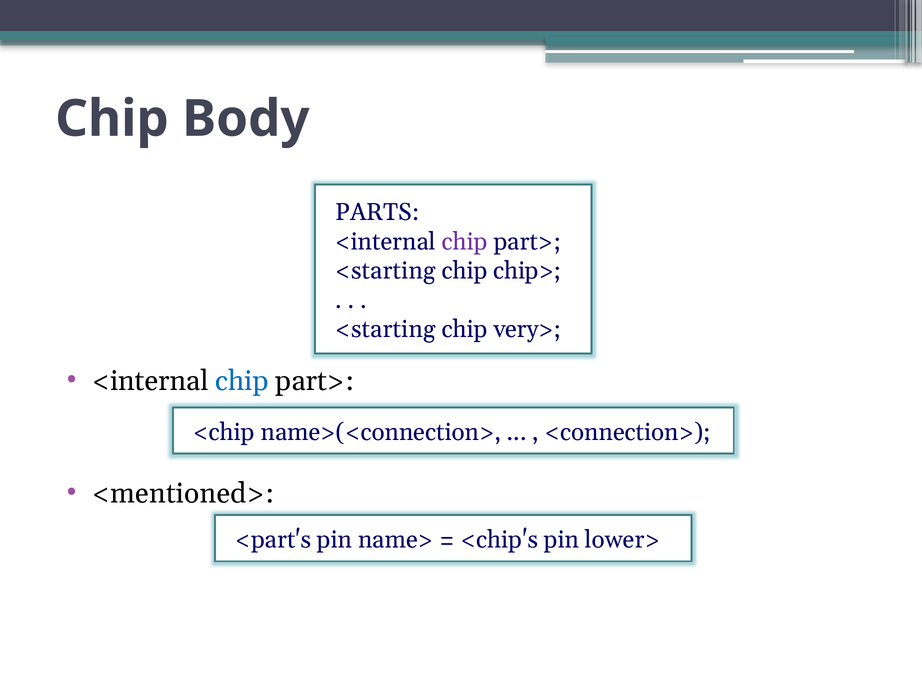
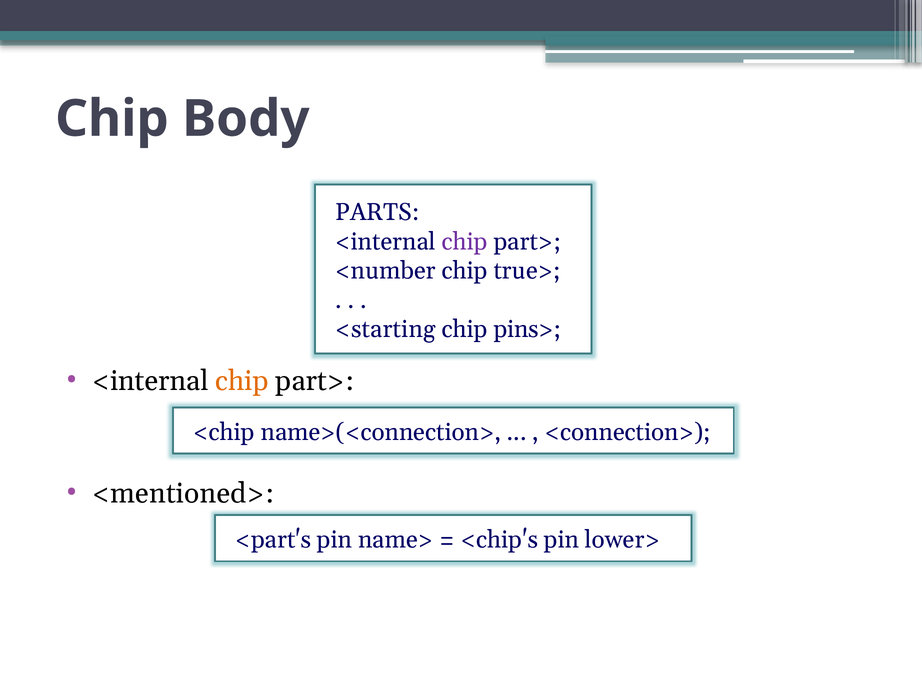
<starting at (385, 271): <starting -> <number
chip>: chip> -> true>
very>: very> -> pins>
chip at (242, 380) colour: blue -> orange
